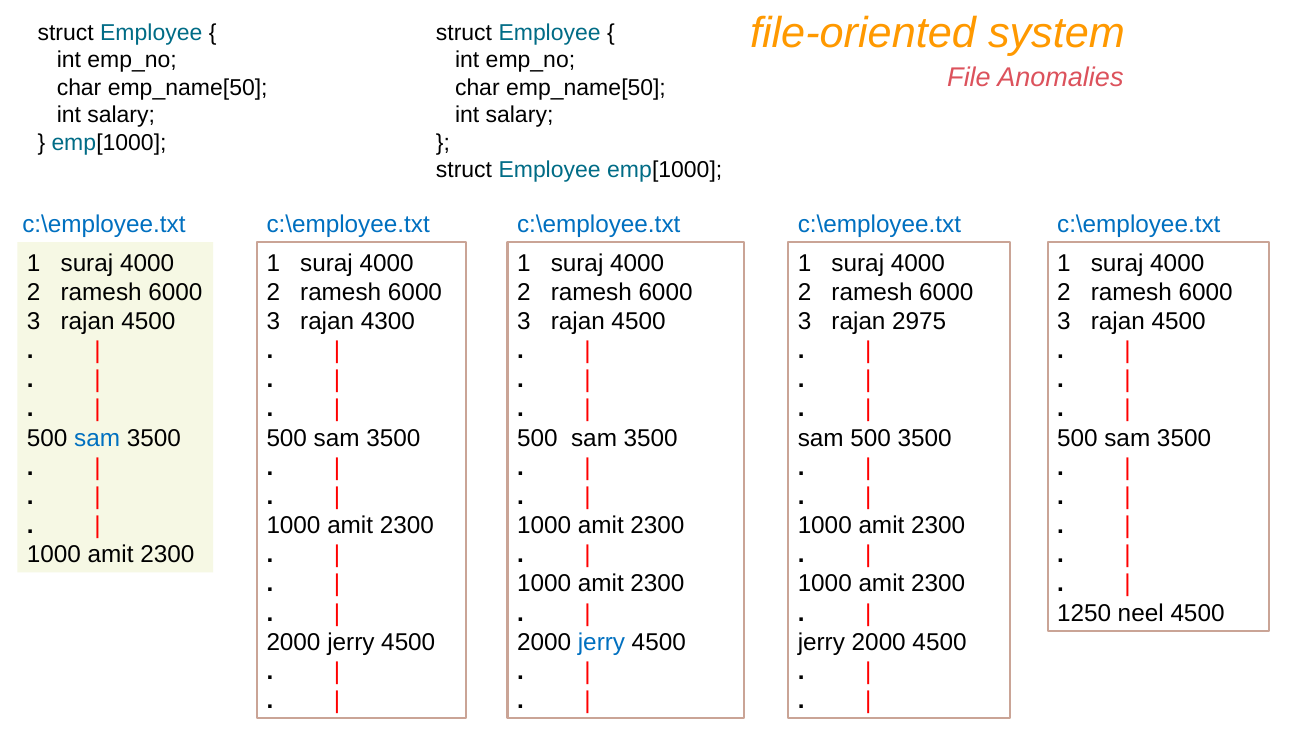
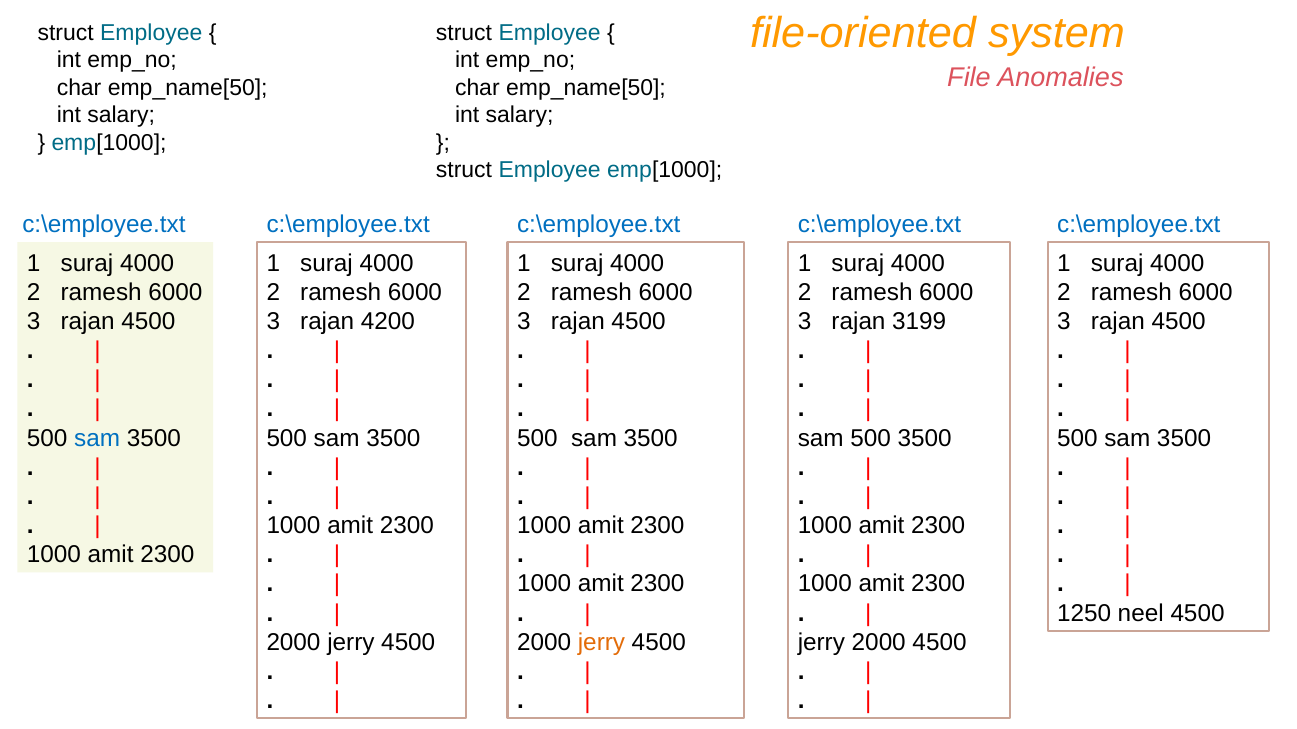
4300: 4300 -> 4200
2975: 2975 -> 3199
jerry at (601, 643) colour: blue -> orange
